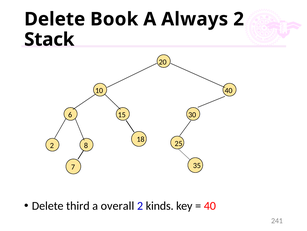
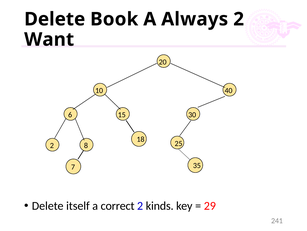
Stack: Stack -> Want
third: third -> itself
overall: overall -> correct
40 at (210, 205): 40 -> 29
